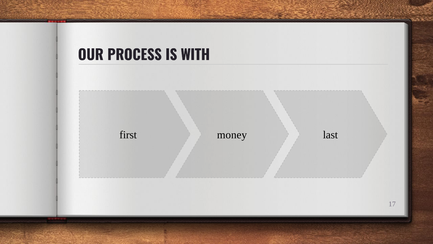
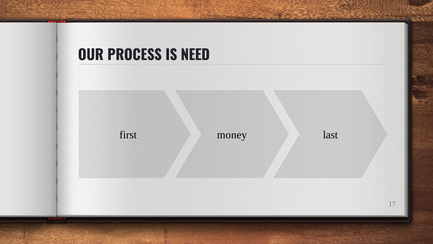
WITH: WITH -> NEED
